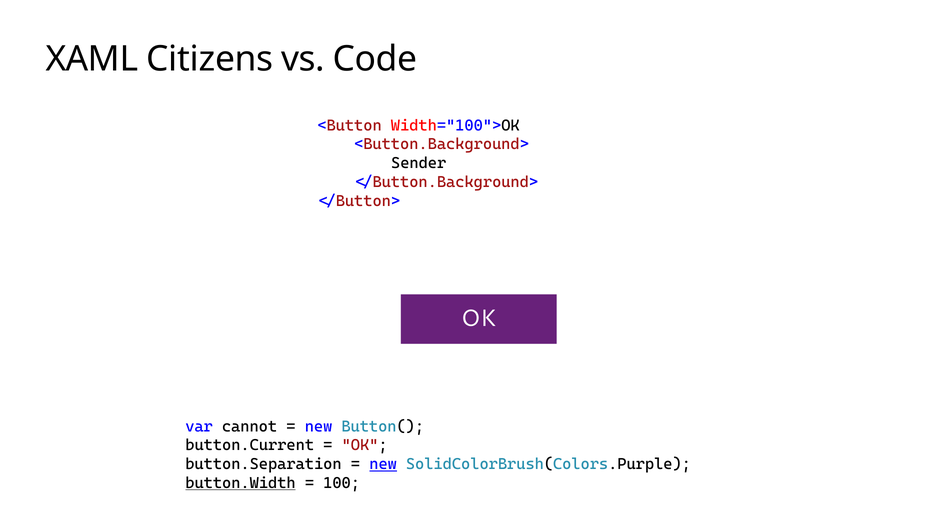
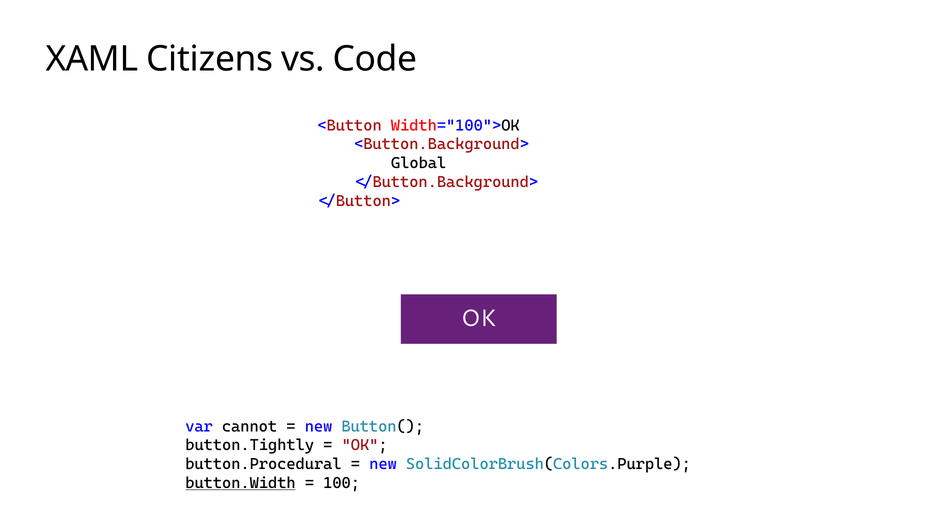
Sender: Sender -> Global
button.Current: button.Current -> button.Tightly
button.Separation: button.Separation -> button.Procedural
new at (383, 465) underline: present -> none
